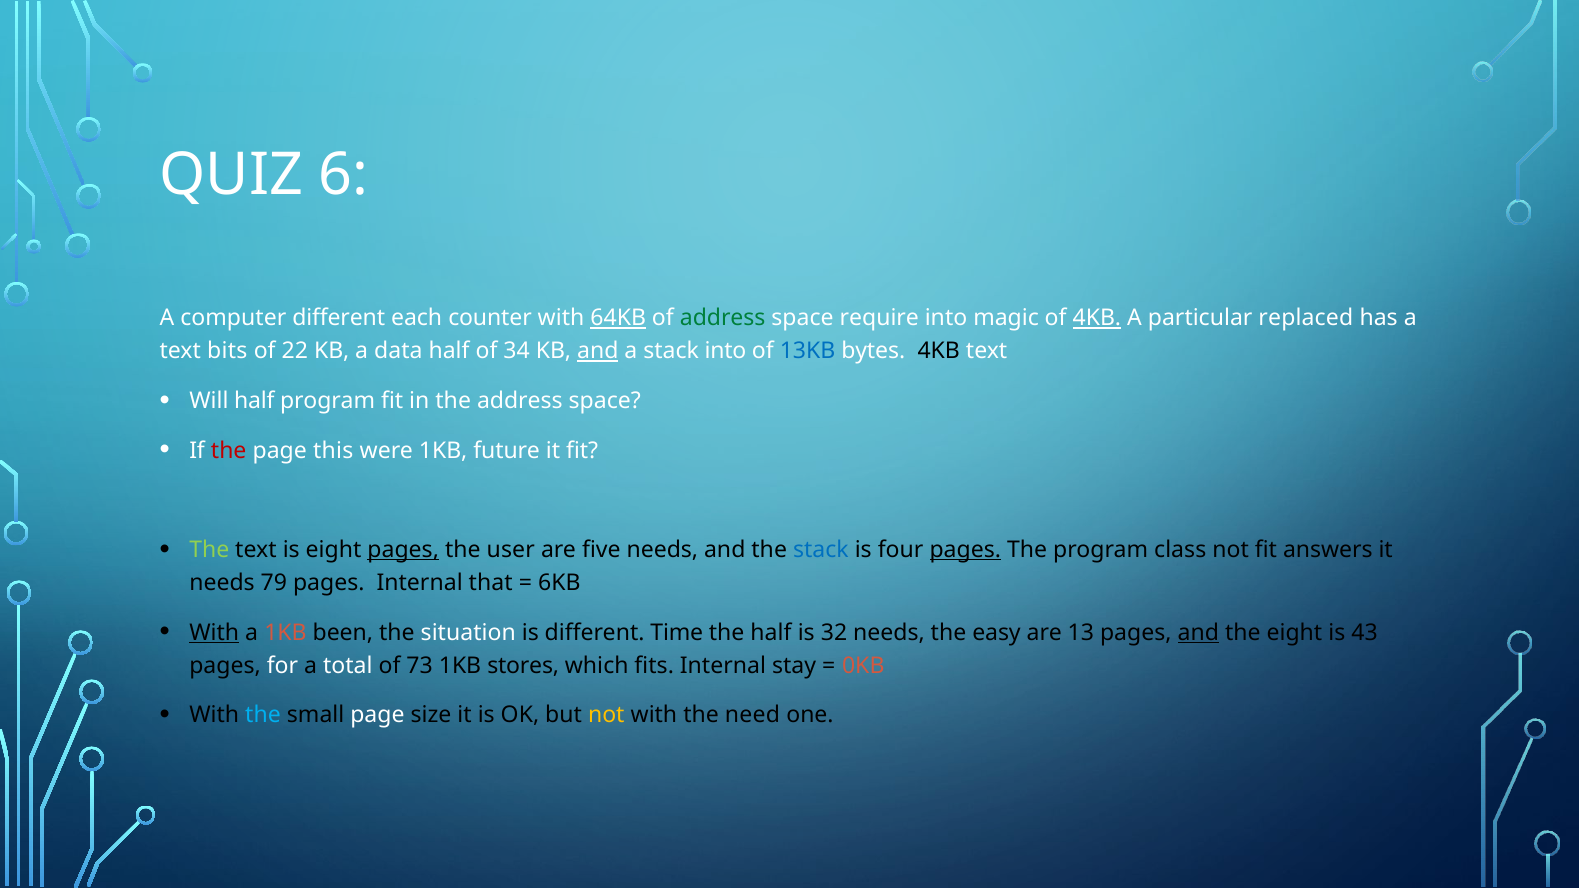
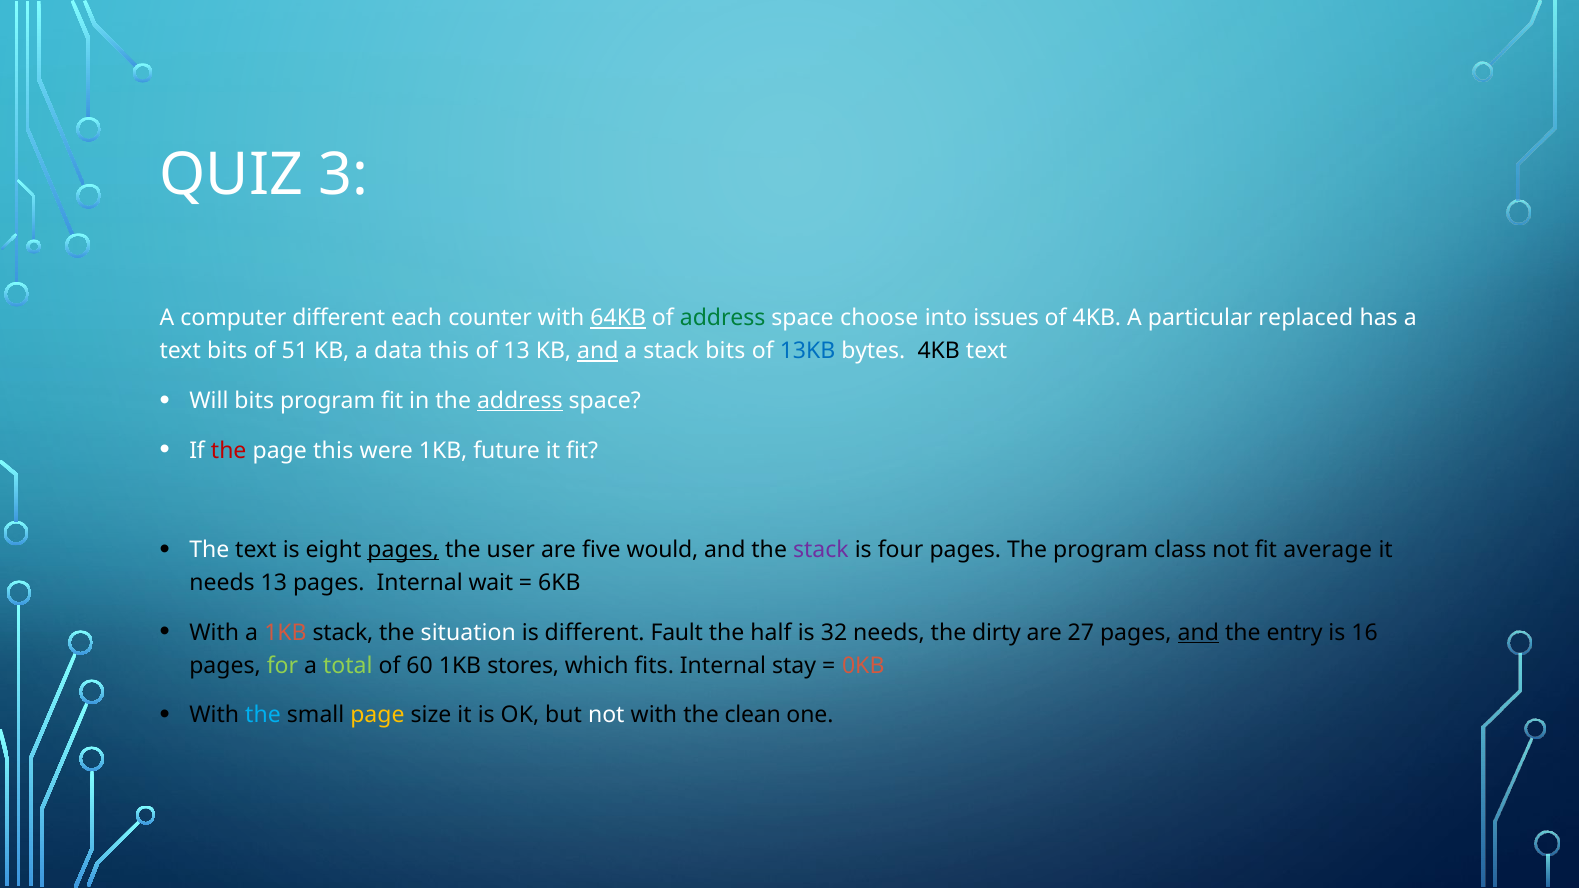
6: 6 -> 3
require: require -> choose
magic: magic -> issues
4KB at (1097, 318) underline: present -> none
22: 22 -> 51
data half: half -> this
of 34: 34 -> 13
stack into: into -> bits
Will half: half -> bits
address at (520, 401) underline: none -> present
The at (209, 550) colour: light green -> white
five needs: needs -> would
stack at (821, 550) colour: blue -> purple
pages at (965, 550) underline: present -> none
answers: answers -> average
needs 79: 79 -> 13
that: that -> wait
With at (214, 633) underline: present -> none
1KB been: been -> stack
Time: Time -> Fault
easy: easy -> dirty
13: 13 -> 27
the eight: eight -> entry
43: 43 -> 16
for colour: white -> light green
total colour: white -> light green
73: 73 -> 60
page at (377, 715) colour: white -> yellow
not at (606, 715) colour: yellow -> white
need: need -> clean
